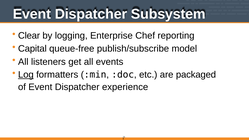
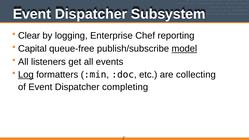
model underline: none -> present
packaged: packaged -> collecting
experience: experience -> completing
